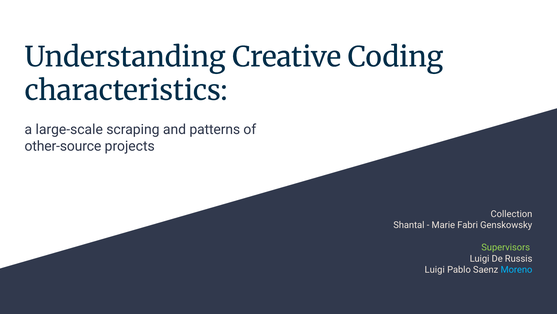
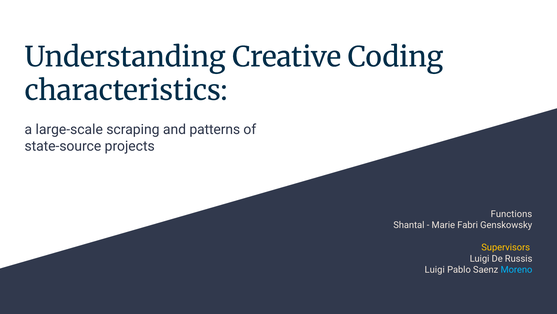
other-source: other-source -> state-source
Collection: Collection -> Functions
Supervisors colour: light green -> yellow
